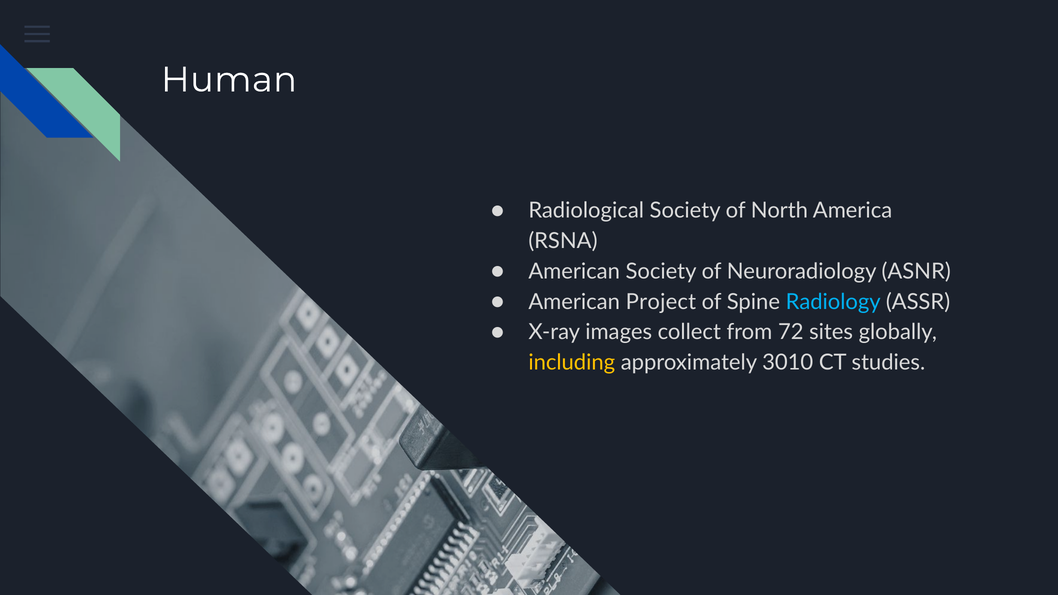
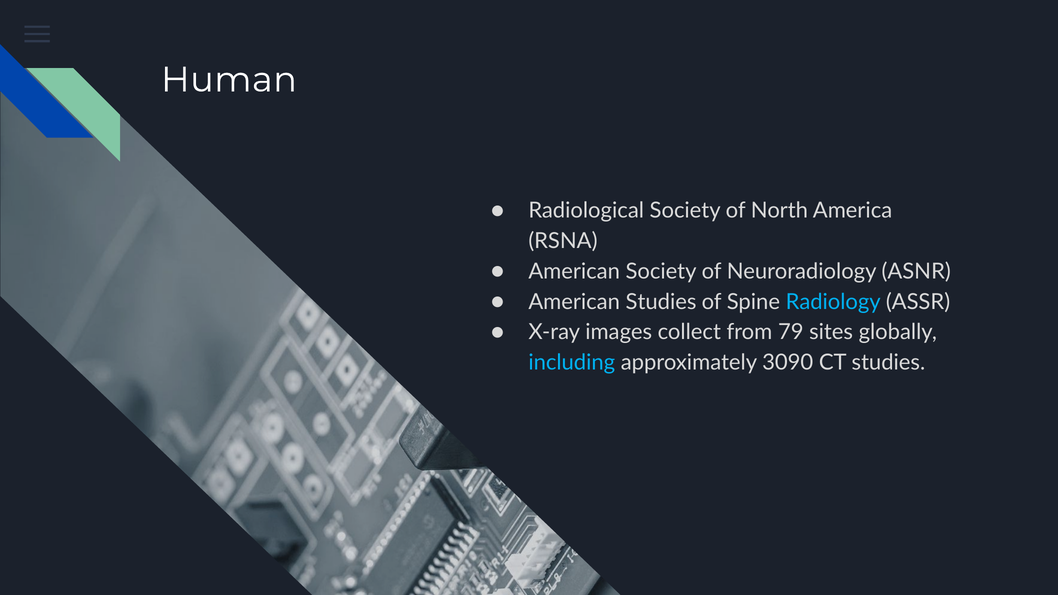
American Project: Project -> Studies
72: 72 -> 79
including colour: yellow -> light blue
3010: 3010 -> 3090
